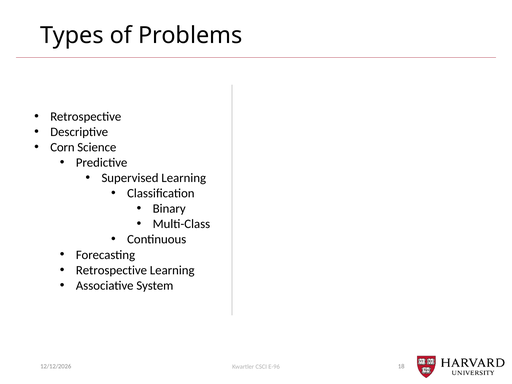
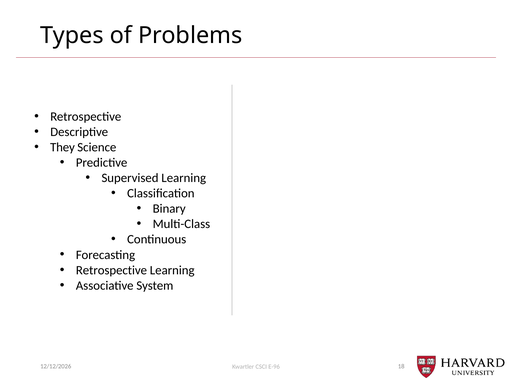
Corn: Corn -> They
